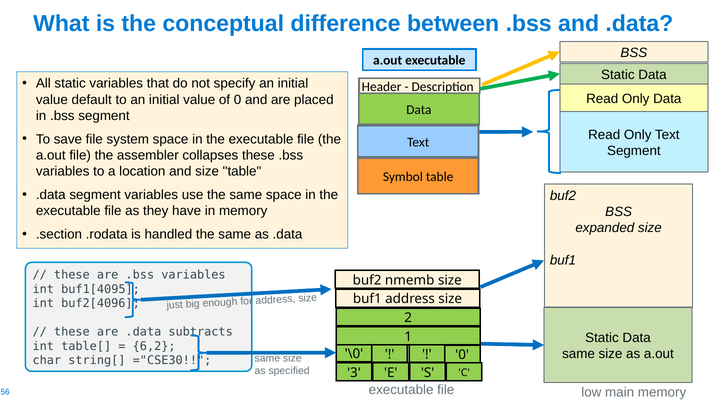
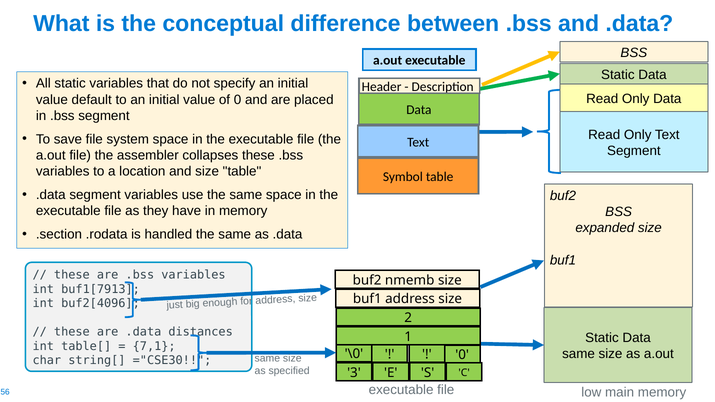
buf1[4095: buf1[4095 -> buf1[7913
subtracts: subtracts -> distances
6,2: 6,2 -> 7,1
